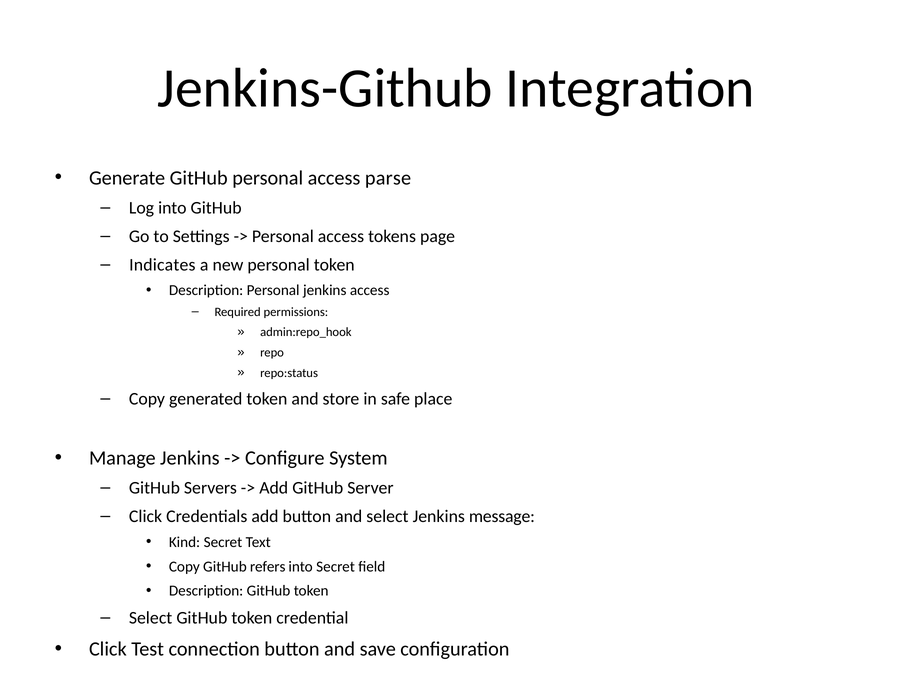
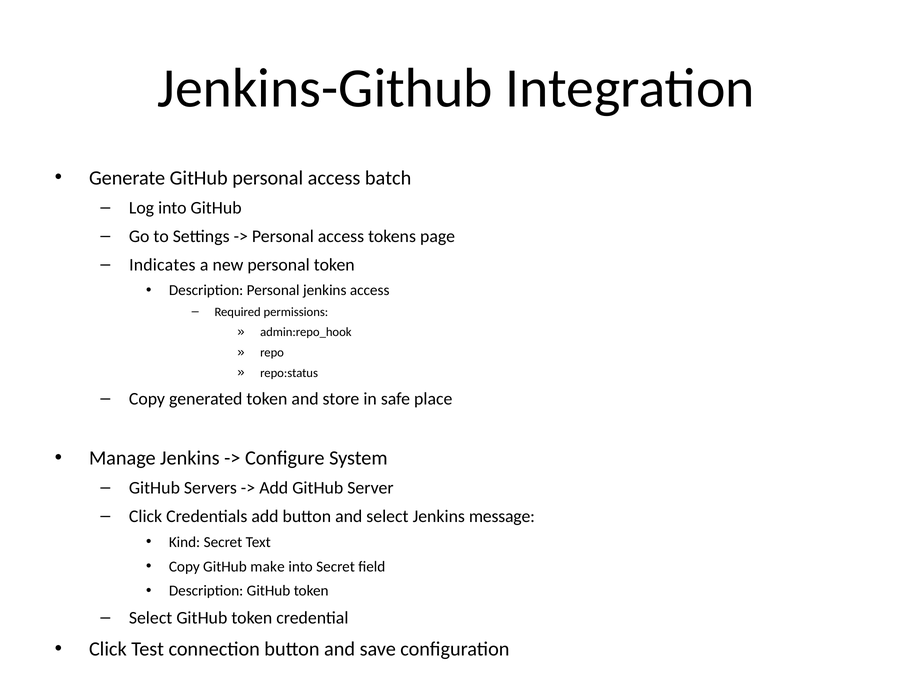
parse: parse -> batch
refers: refers -> make
